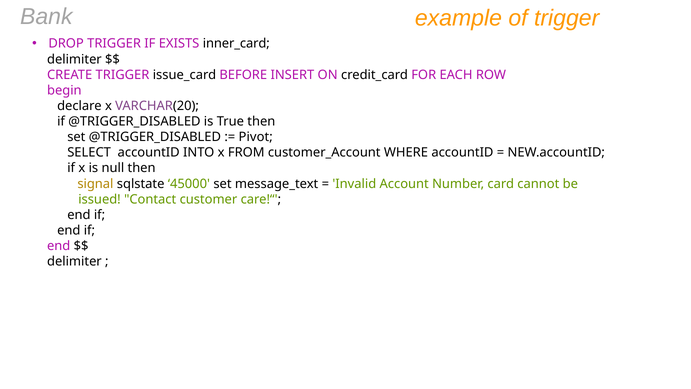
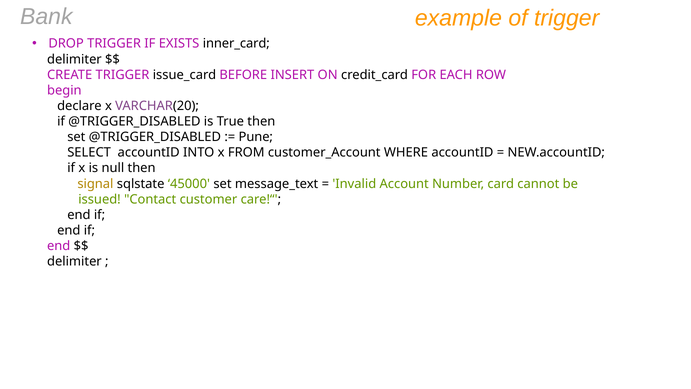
Pivot: Pivot -> Pune
